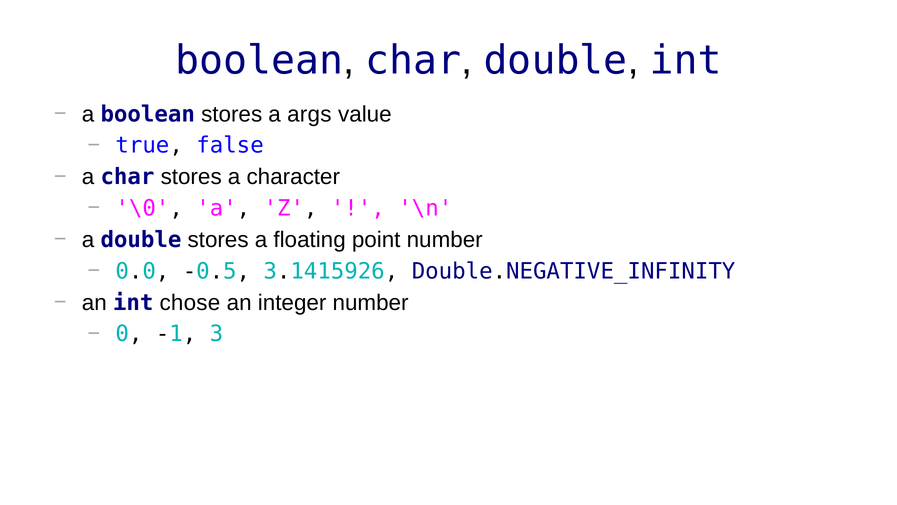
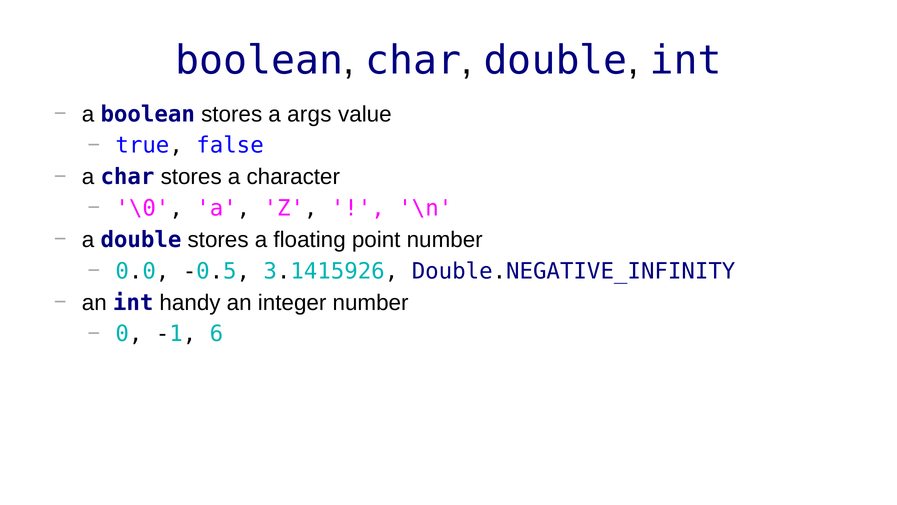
chose: chose -> handy
3: 3 -> 6
